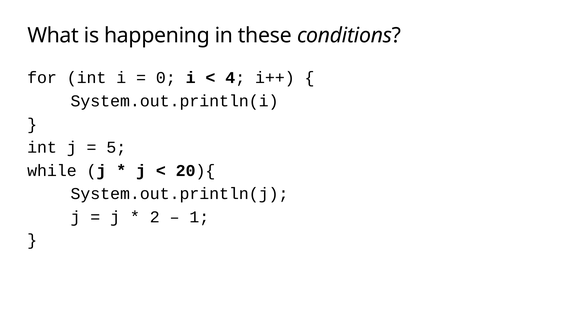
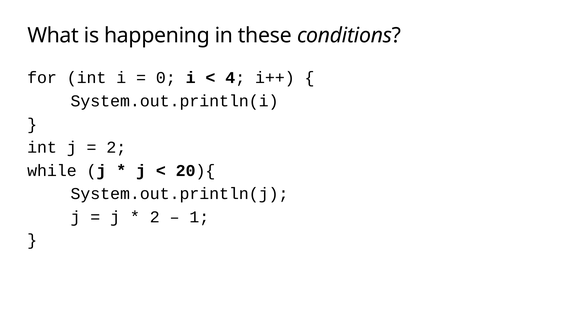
5 at (116, 147): 5 -> 2
